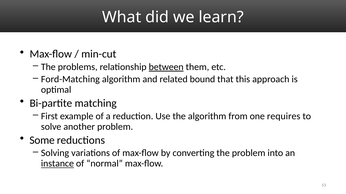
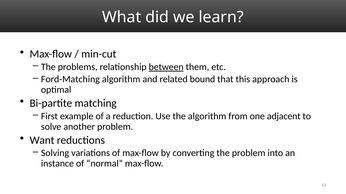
requires: requires -> adjacent
Some: Some -> Want
instance underline: present -> none
